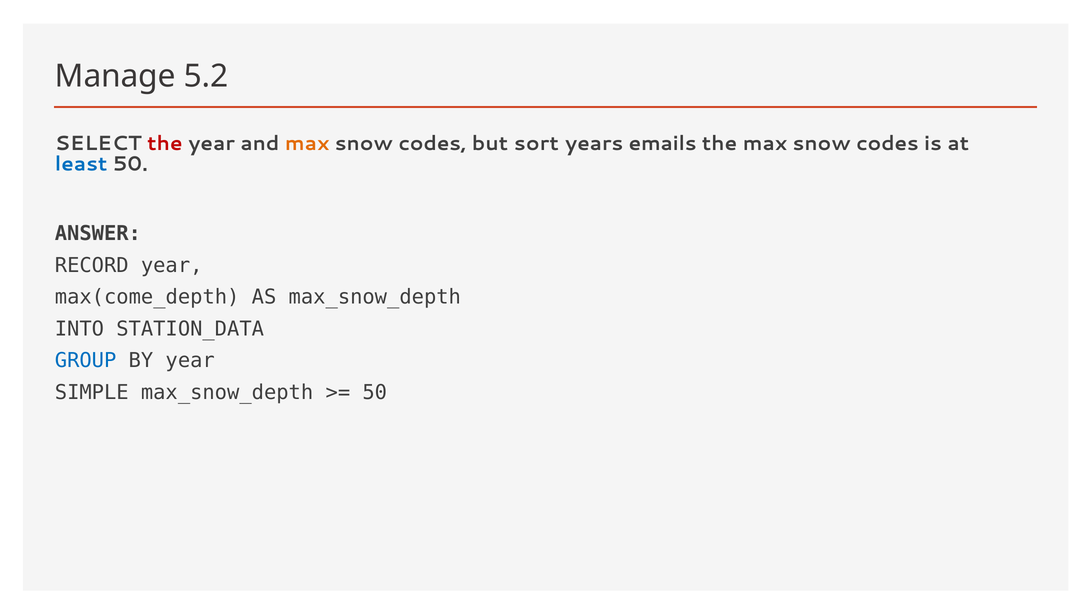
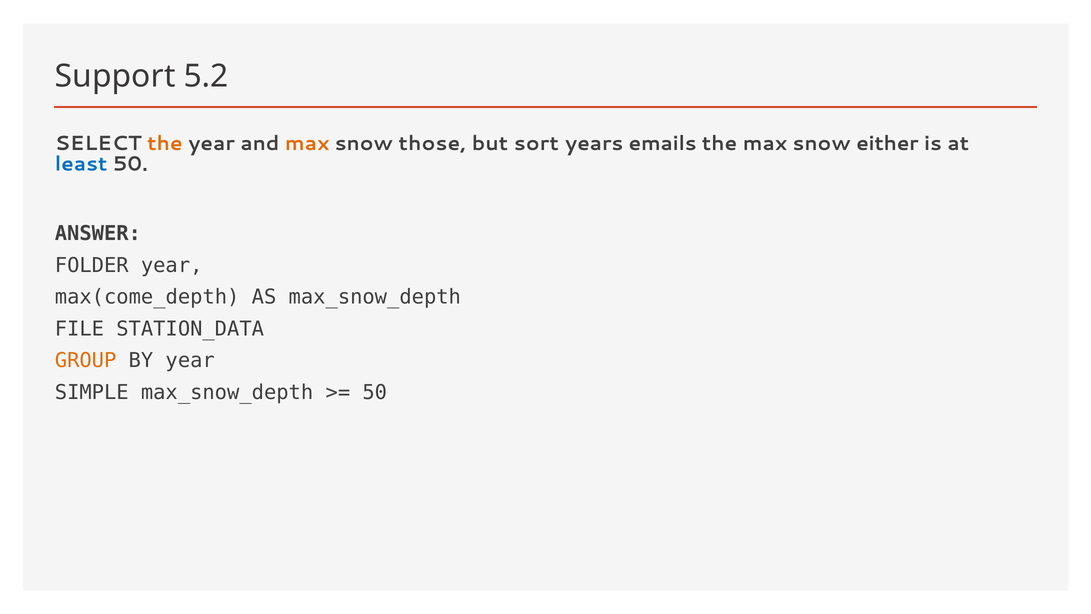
Manage: Manage -> Support
the at (165, 144) colour: red -> orange
codes at (432, 144): codes -> those
the max snow codes: codes -> either
RECORD: RECORD -> FOLDER
INTO: INTO -> FILE
GROUP colour: blue -> orange
